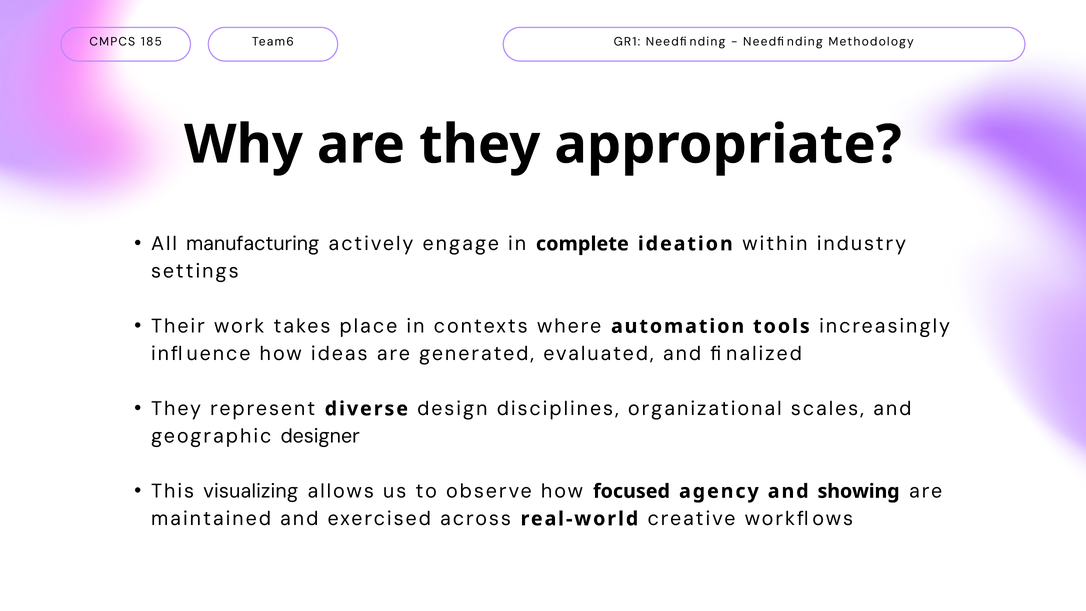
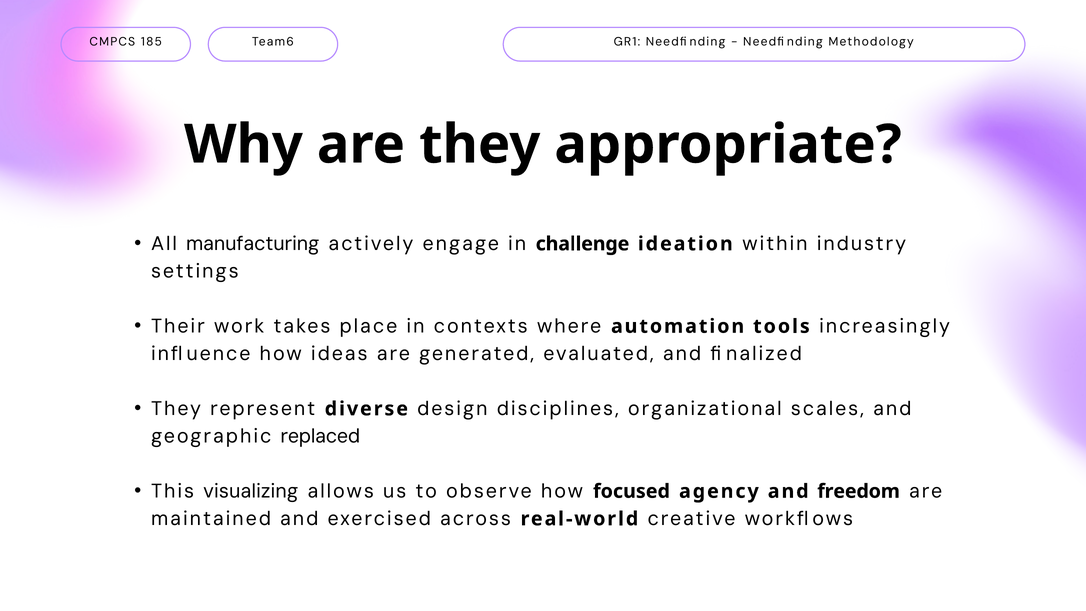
complete: complete -> challenge
designer: designer -> replaced
showing: showing -> freedom
